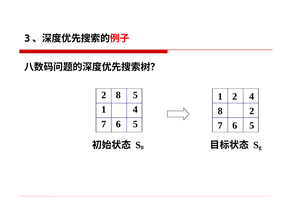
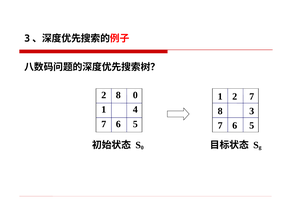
5 at (135, 95): 5 -> 0
2 4: 4 -> 7
8 2: 2 -> 3
